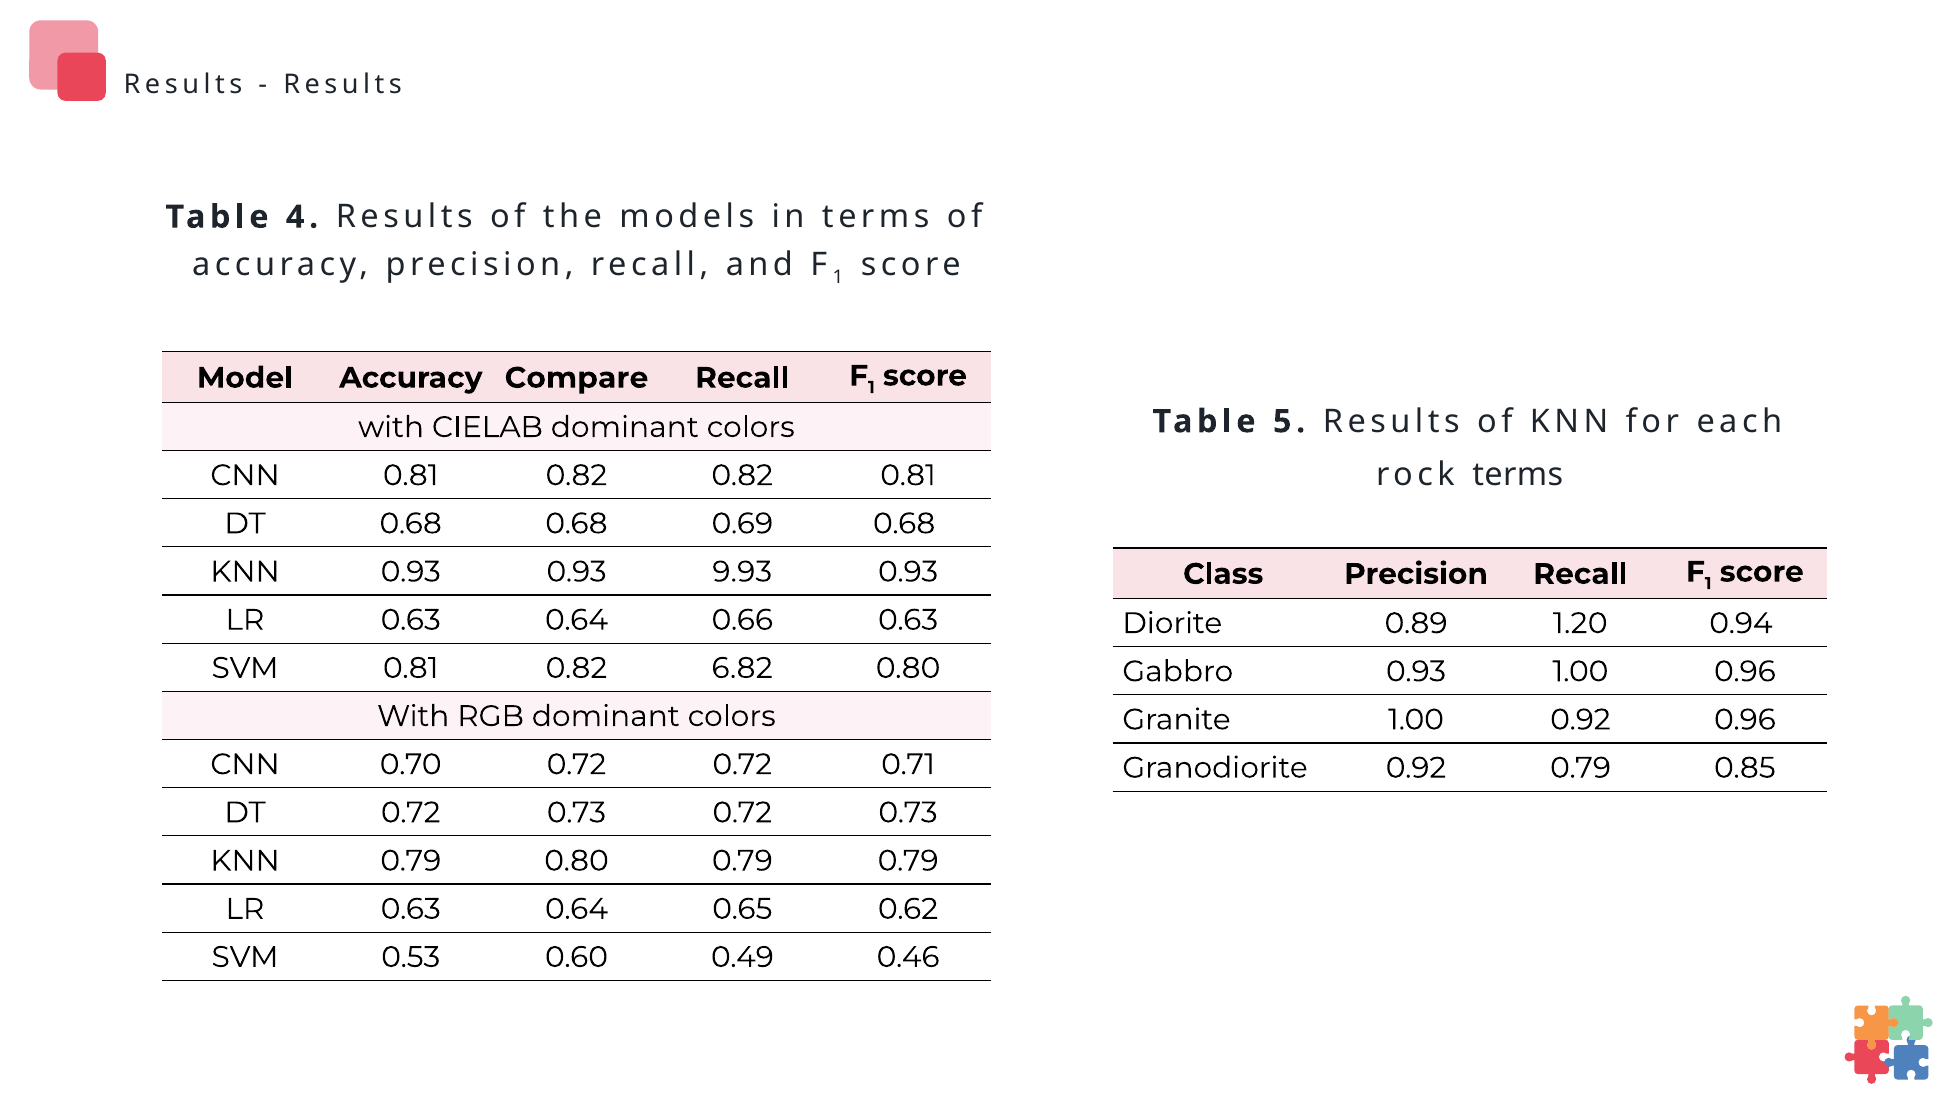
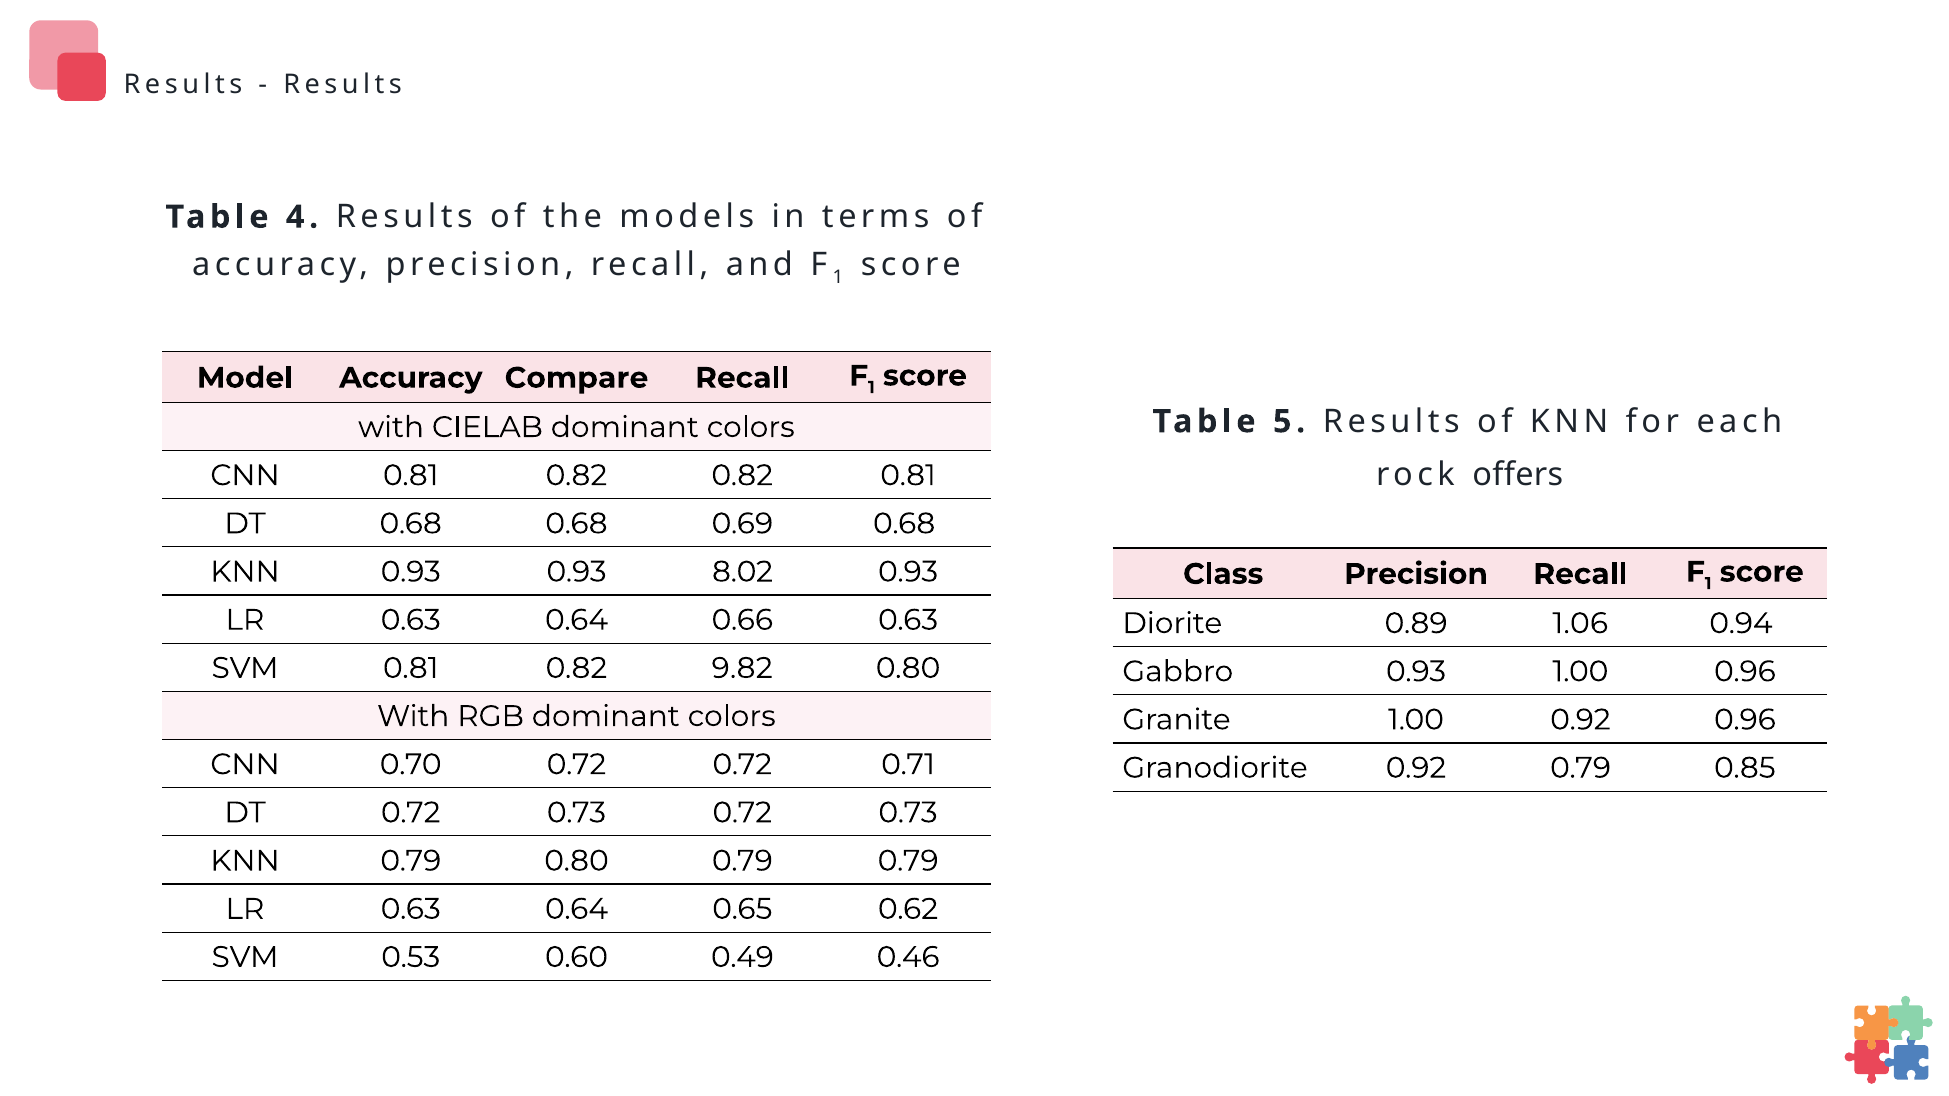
rock terms: terms -> offers
9.93: 9.93 -> 8.02
1.20: 1.20 -> 1.06
6.82: 6.82 -> 9.82
